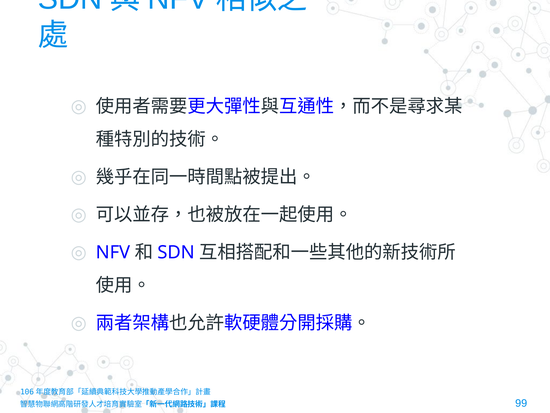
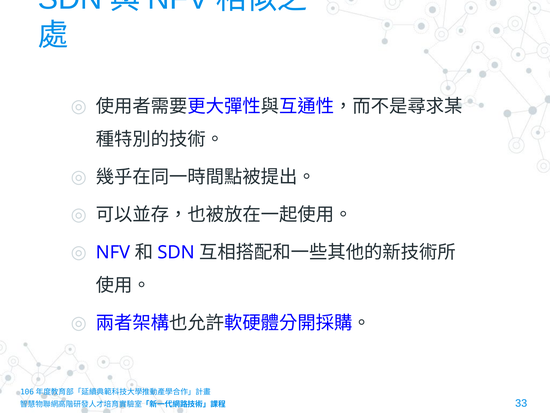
99: 99 -> 33
